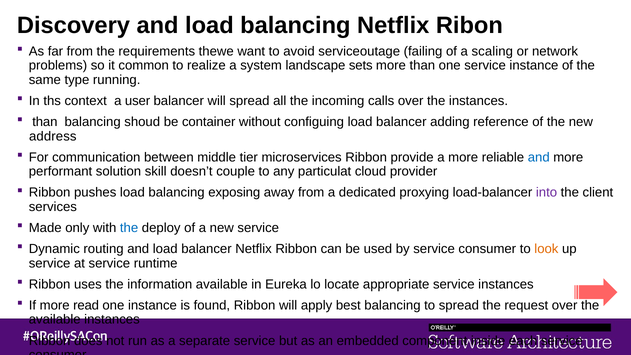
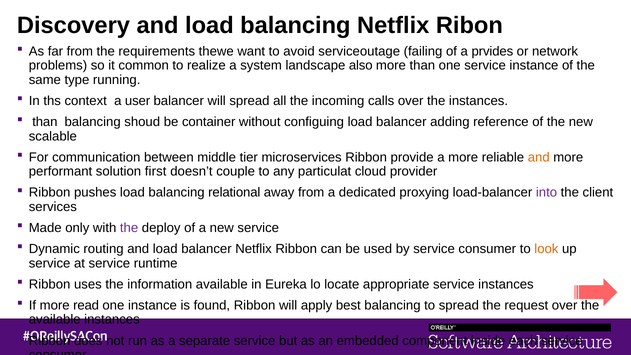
scaling: scaling -> prvides
sets: sets -> also
address: address -> scalable
and at (539, 157) colour: blue -> orange
skill: skill -> first
exposing: exposing -> relational
the at (129, 228) colour: blue -> purple
